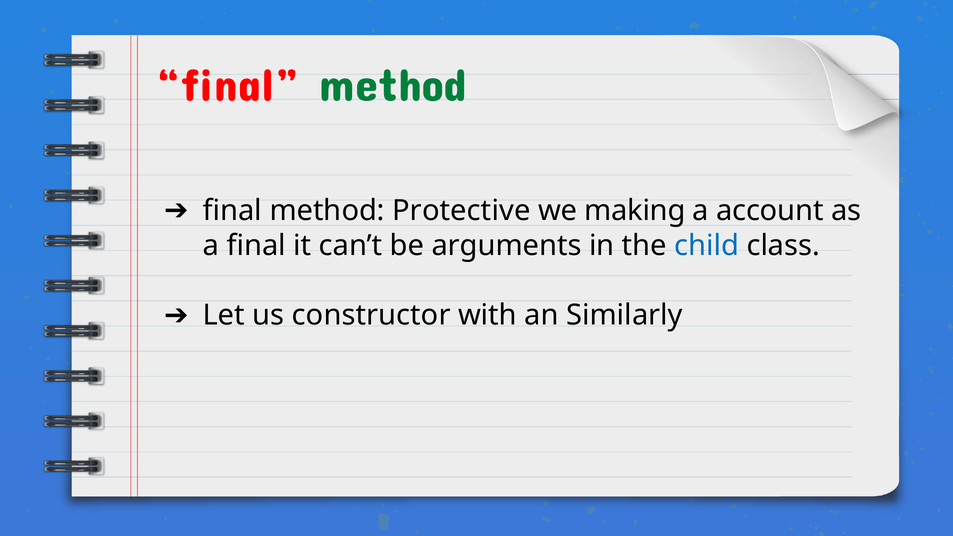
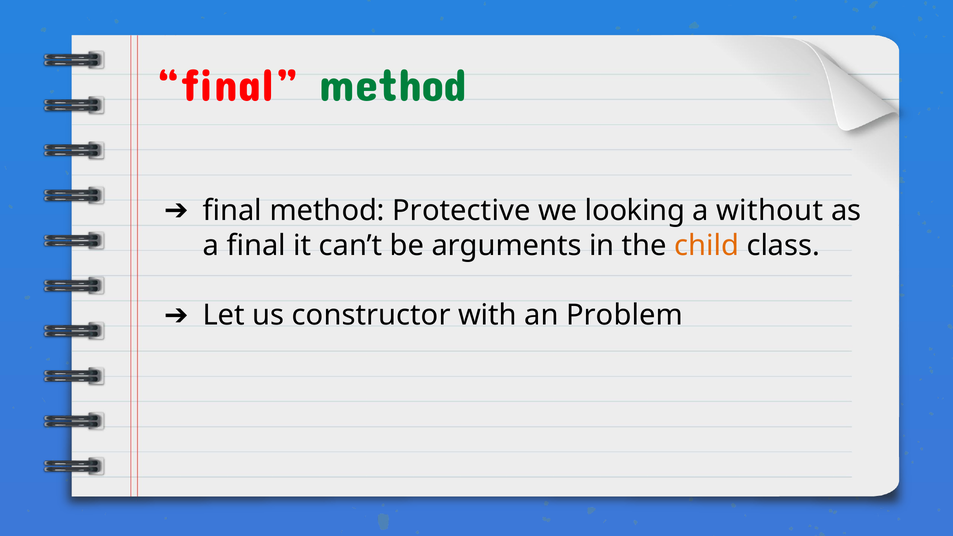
making: making -> looking
account: account -> without
child colour: blue -> orange
Similarly: Similarly -> Problem
